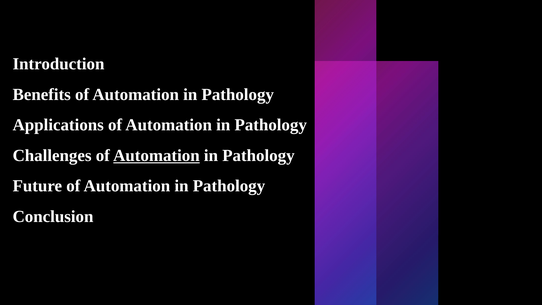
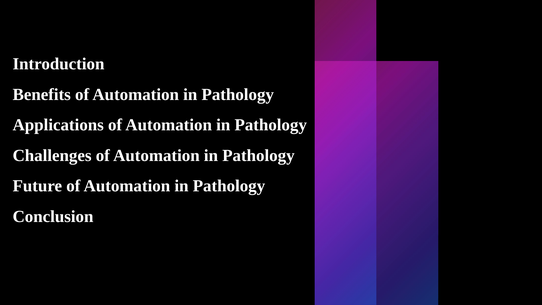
Automation at (156, 155) underline: present -> none
